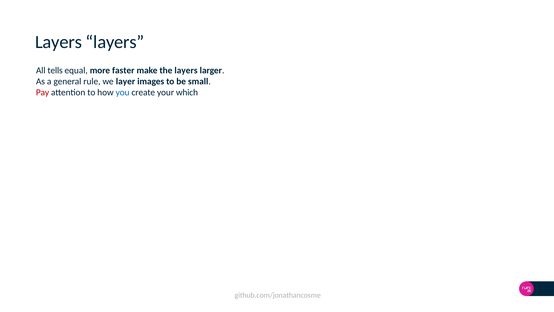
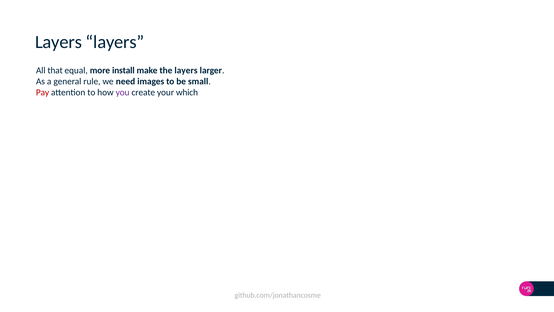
tells: tells -> that
faster: faster -> install
layer: layer -> need
you colour: blue -> purple
